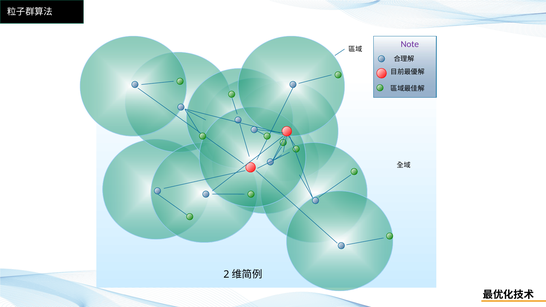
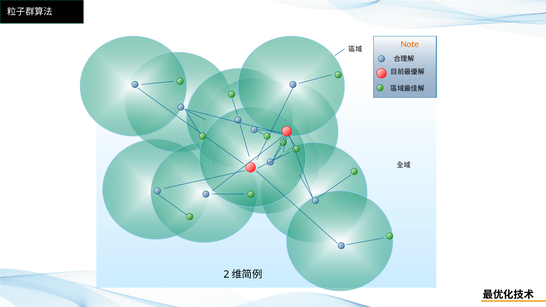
Note colour: purple -> orange
